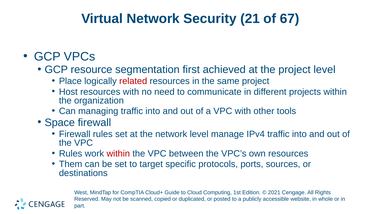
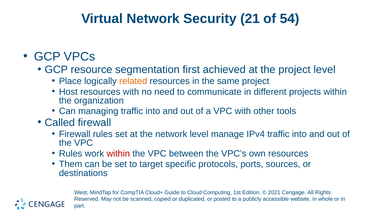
67: 67 -> 54
related colour: red -> orange
Space: Space -> Called
